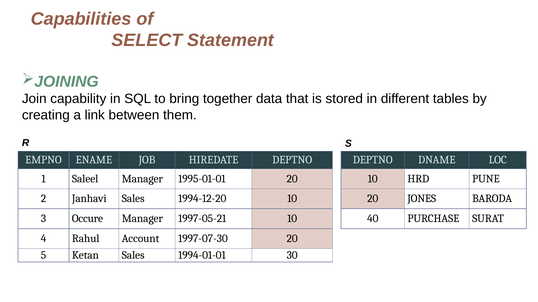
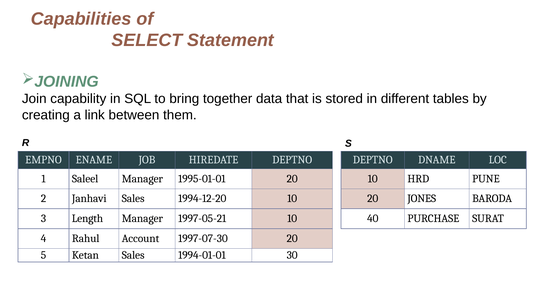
Occure: Occure -> Length
